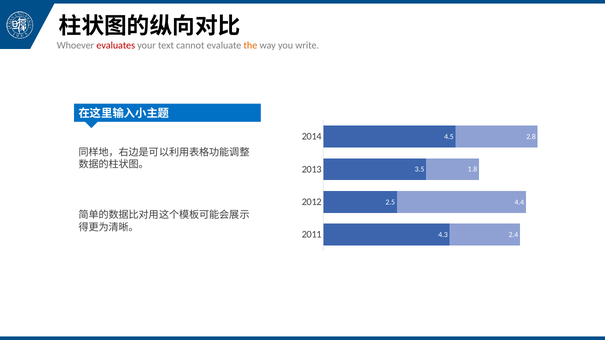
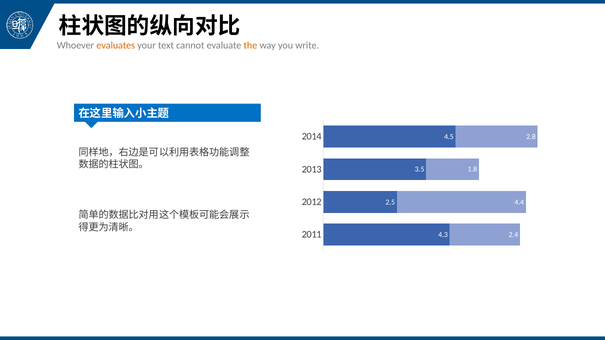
evaluates colour: red -> orange
